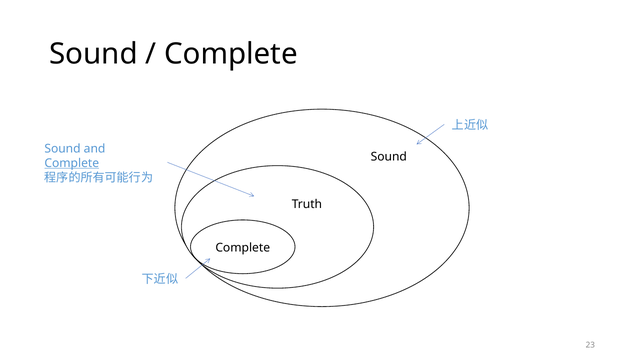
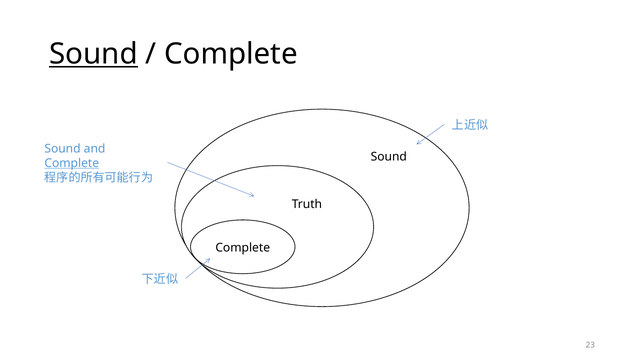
Sound at (93, 54) underline: none -> present
